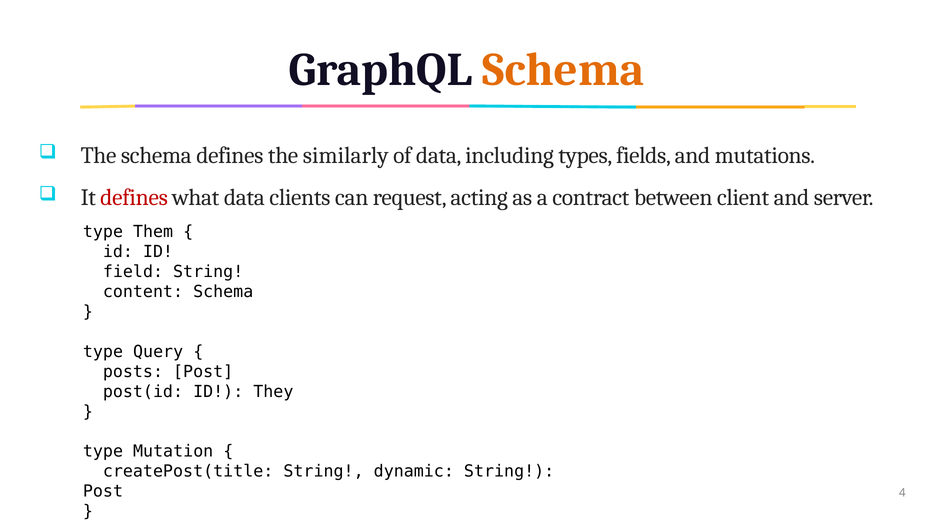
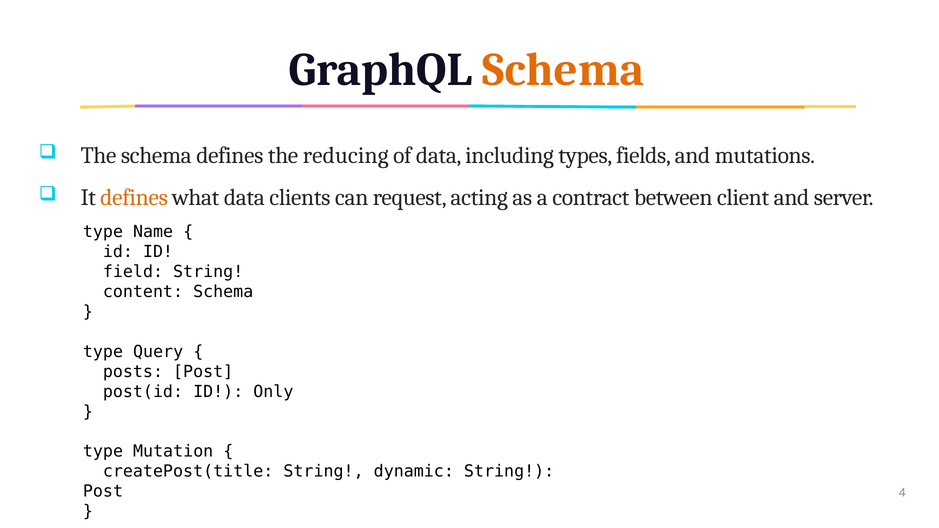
similarly: similarly -> reducing
defines at (134, 198) colour: red -> orange
Them: Them -> Name
They: They -> Only
